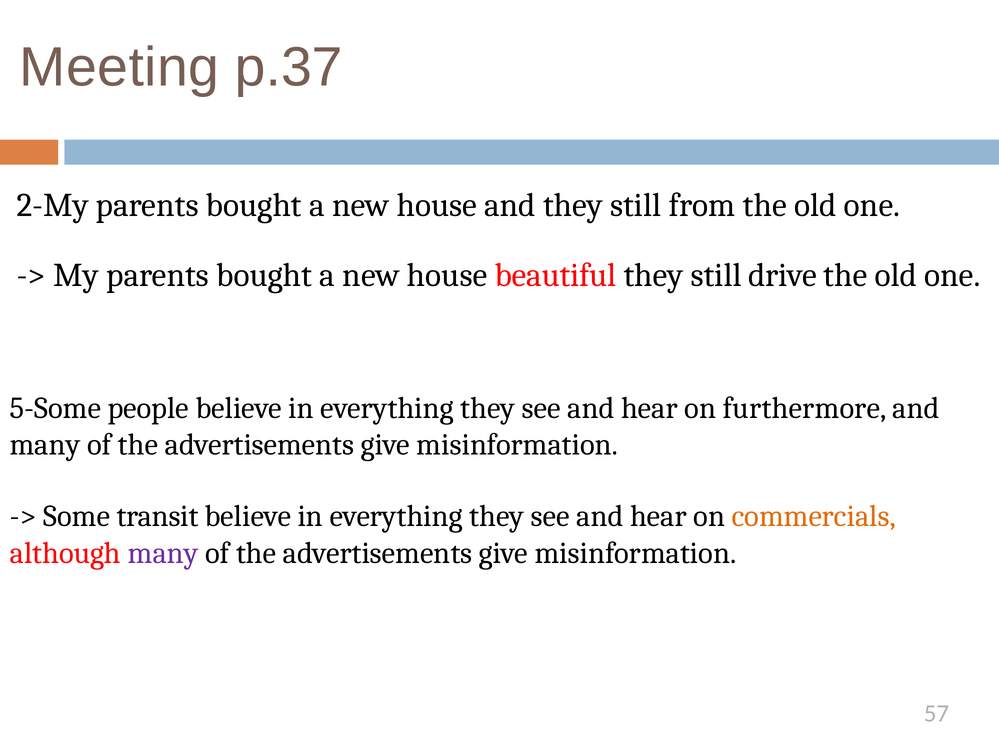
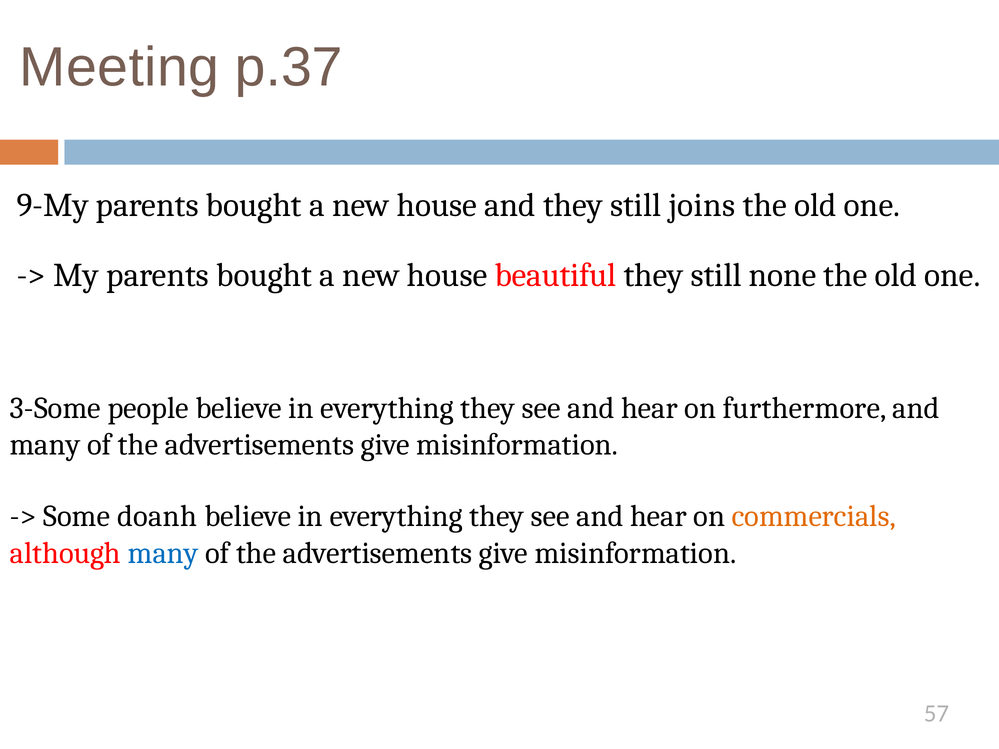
2-My: 2-My -> 9-My
from: from -> joins
drive: drive -> none
5-Some: 5-Some -> 3-Some
transit: transit -> doanh
many at (163, 553) colour: purple -> blue
